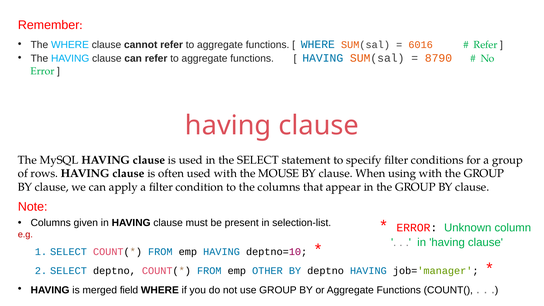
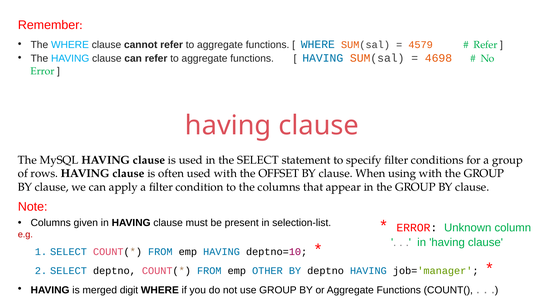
6016: 6016 -> 4579
8790: 8790 -> 4698
MOUSE: MOUSE -> OFFSET
field: field -> digit
